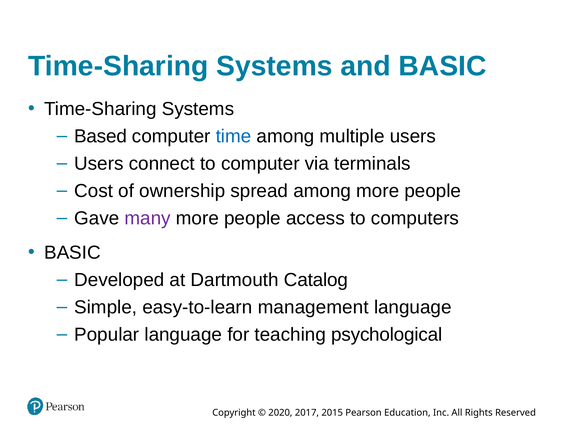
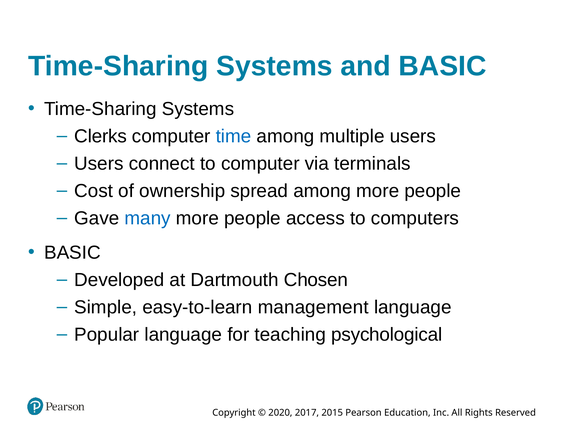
Based: Based -> Clerks
many colour: purple -> blue
Catalog: Catalog -> Chosen
